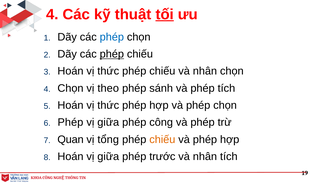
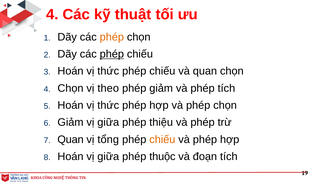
tối underline: present -> none
phép at (112, 37) colour: blue -> orange
chiếu và nhân: nhân -> quan
phép sánh: sánh -> giảm
Phép at (70, 123): Phép -> Giảm
công: công -> thiệu
trước: trước -> thuộc
nhân at (205, 157): nhân -> đoạn
